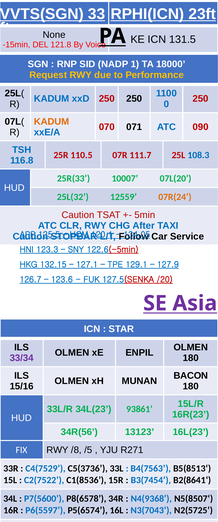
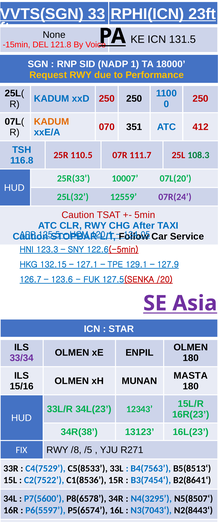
071: 071 -> 351
090: 090 -> 412
108.3 colour: blue -> green
07R(24 colour: orange -> purple
BACON: BACON -> MASTA
93861: 93861 -> 12343
34R(56: 34R(56 -> 34R(38
C5(3736: C5(3736 -> C5(8533
N4(9368: N4(9368 -> N4(3295
N2(5725‘: N2(5725‘ -> N2(8443‘
